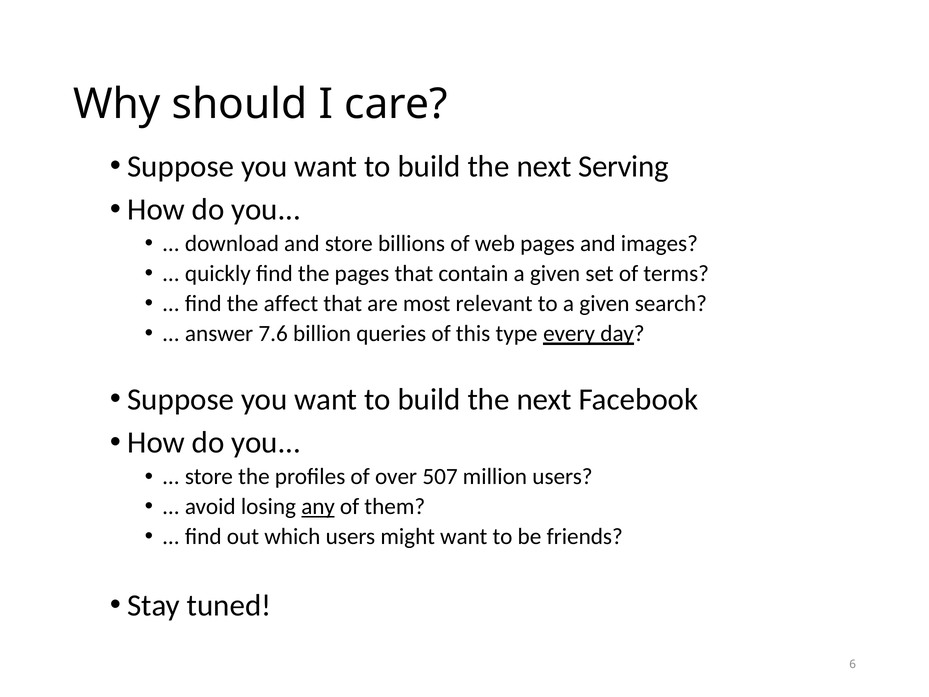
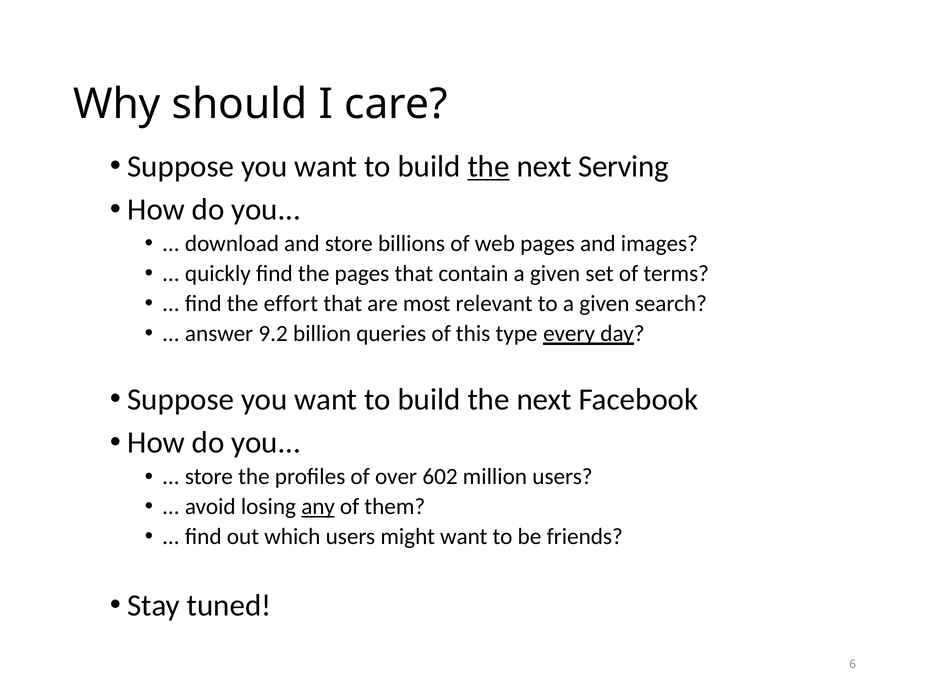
the at (489, 166) underline: none -> present
affect: affect -> effort
7.6: 7.6 -> 9.2
507: 507 -> 602
